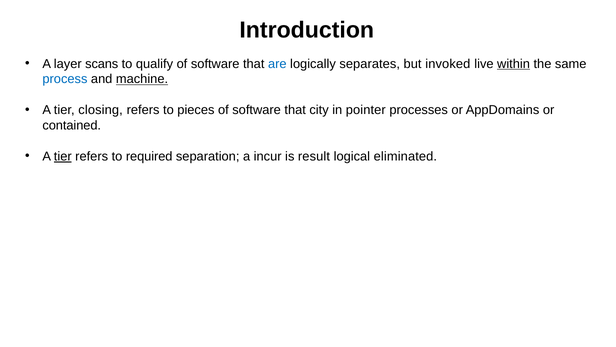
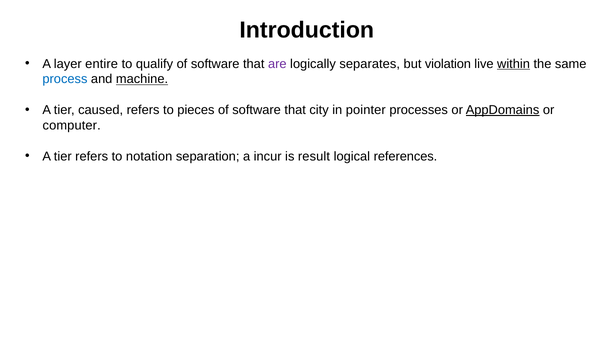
scans: scans -> entire
are colour: blue -> purple
invoked: invoked -> violation
closing: closing -> caused
AppDomains underline: none -> present
contained: contained -> computer
tier at (63, 156) underline: present -> none
required: required -> notation
eliminated: eliminated -> references
